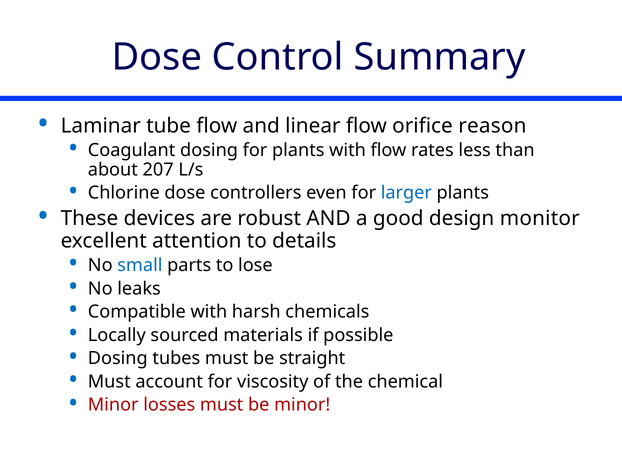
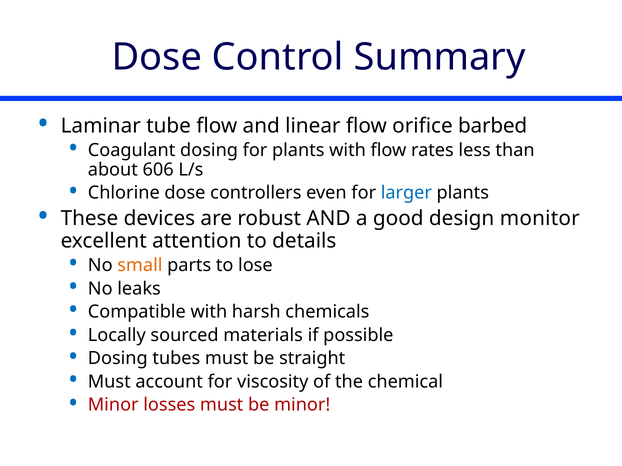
reason: reason -> barbed
207: 207 -> 606
small colour: blue -> orange
